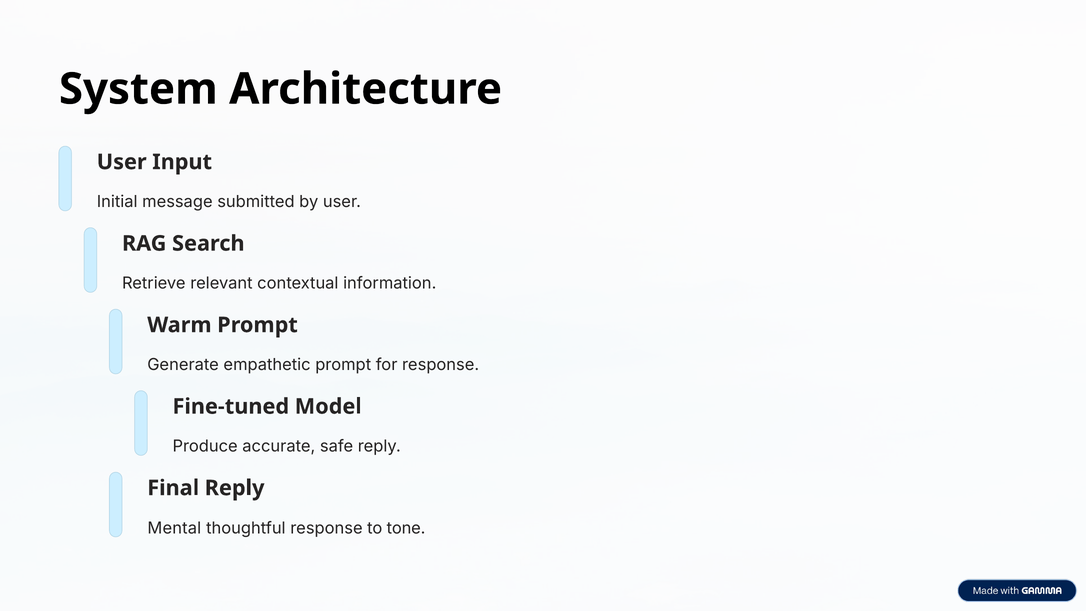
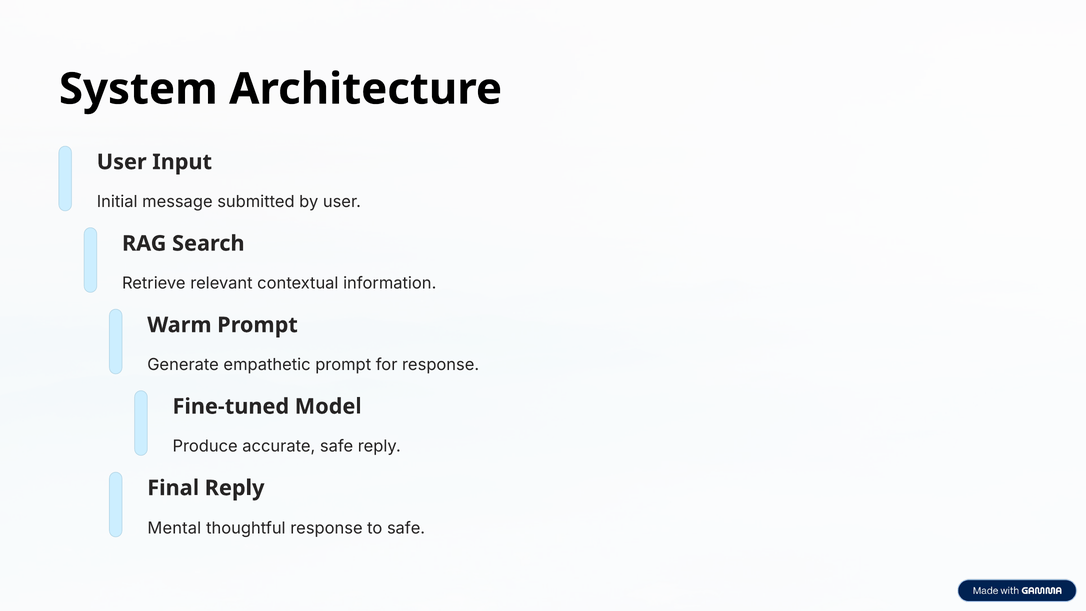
to tone: tone -> safe
